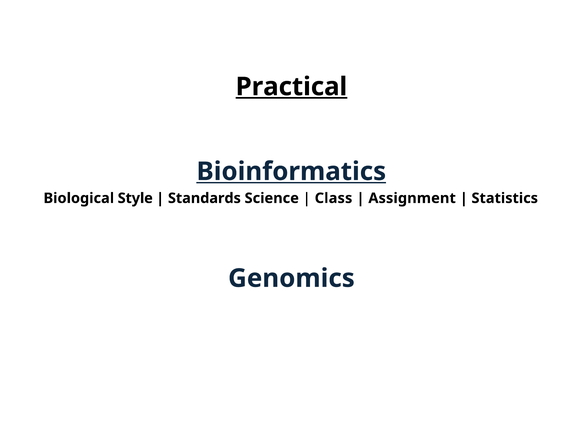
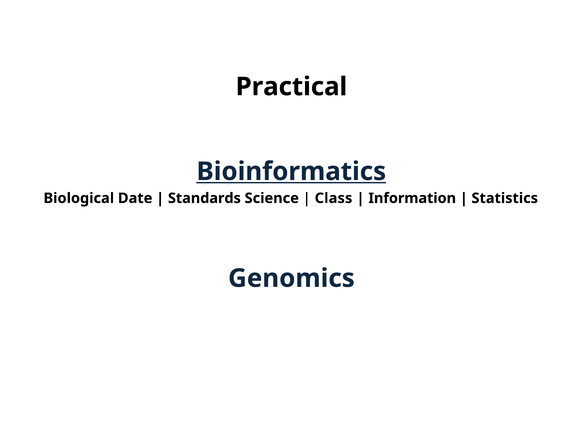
Practical underline: present -> none
Style: Style -> Date
Assignment: Assignment -> Information
